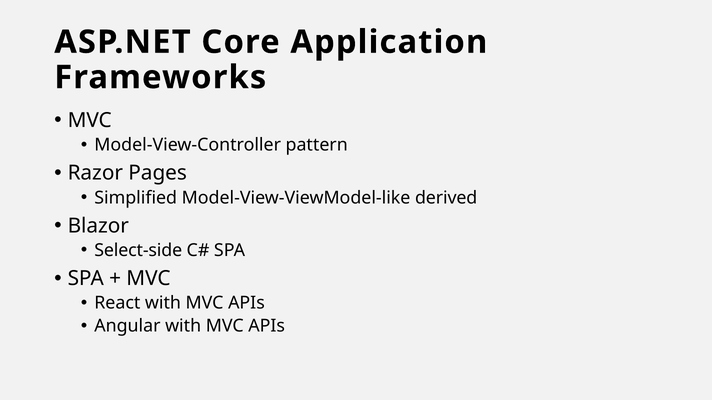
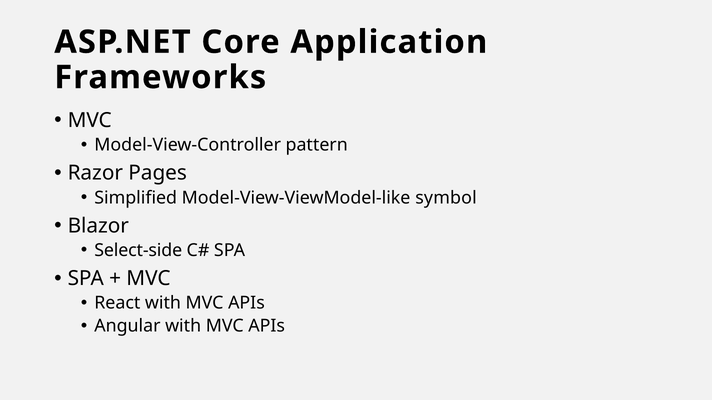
derived: derived -> symbol
